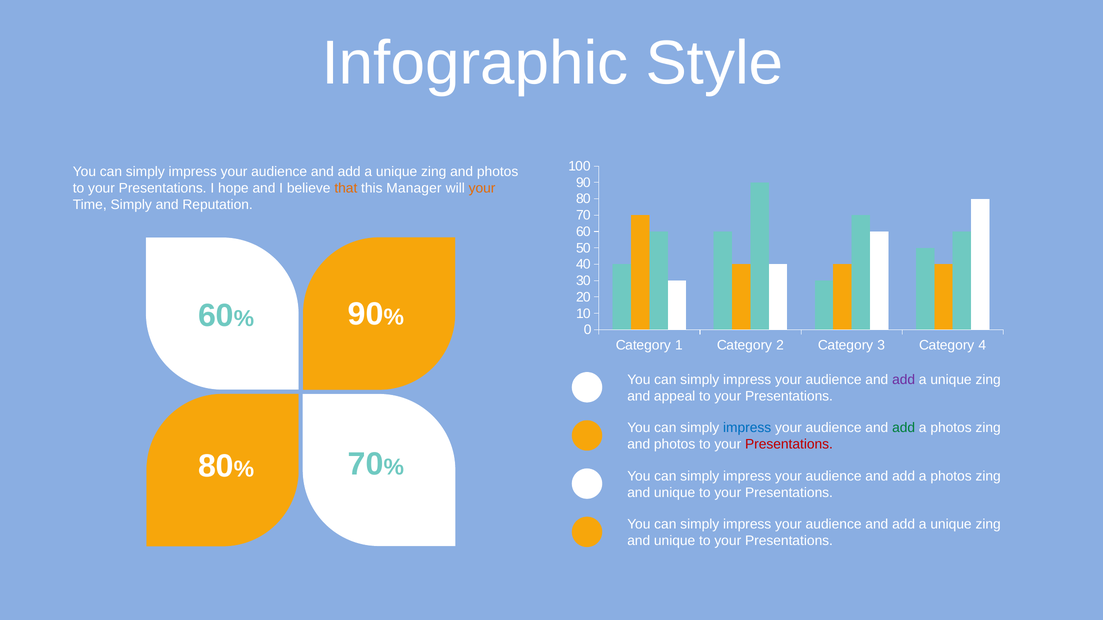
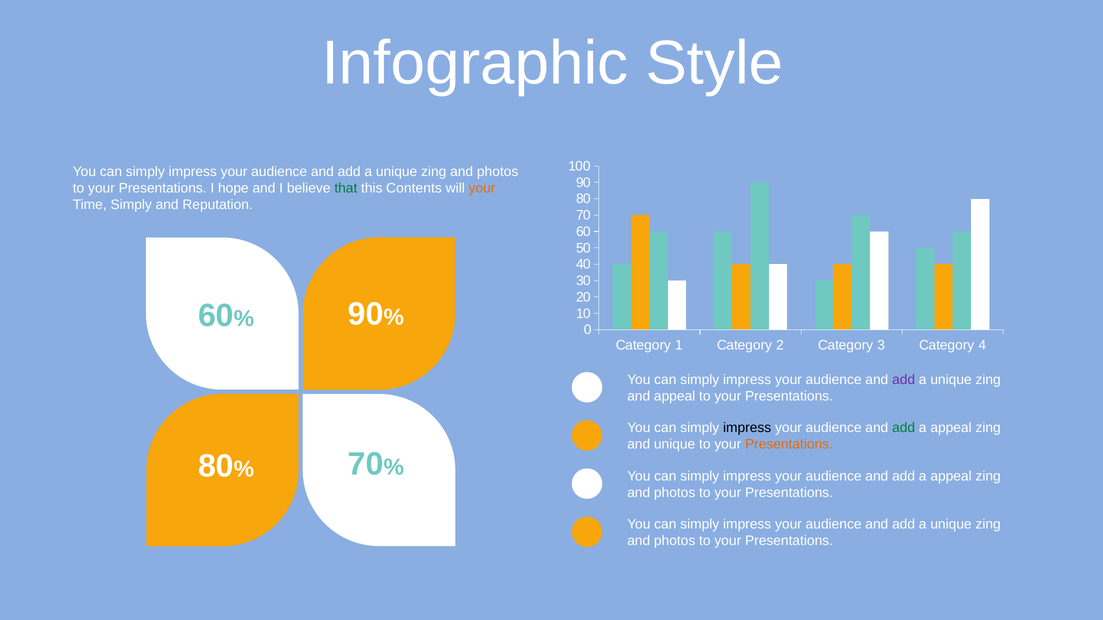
that colour: orange -> green
Manager: Manager -> Contents
impress at (747, 428) colour: blue -> black
photos at (951, 428): photos -> appeal
photos at (675, 445): photos -> unique
Presentations at (789, 445) colour: red -> orange
photos at (951, 476): photos -> appeal
unique at (675, 493): unique -> photos
unique at (675, 541): unique -> photos
